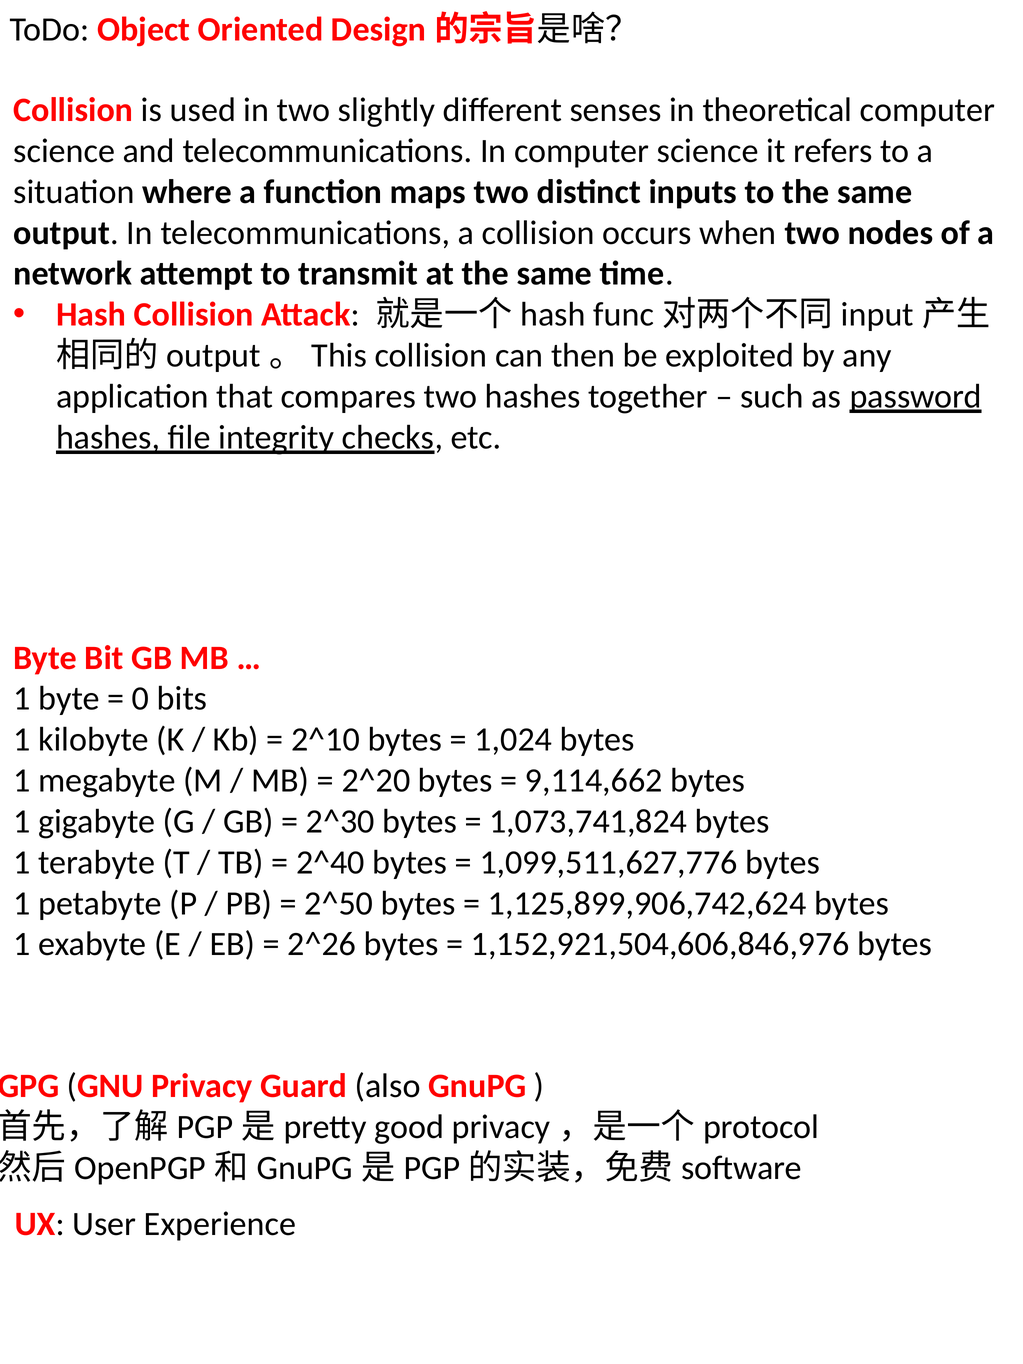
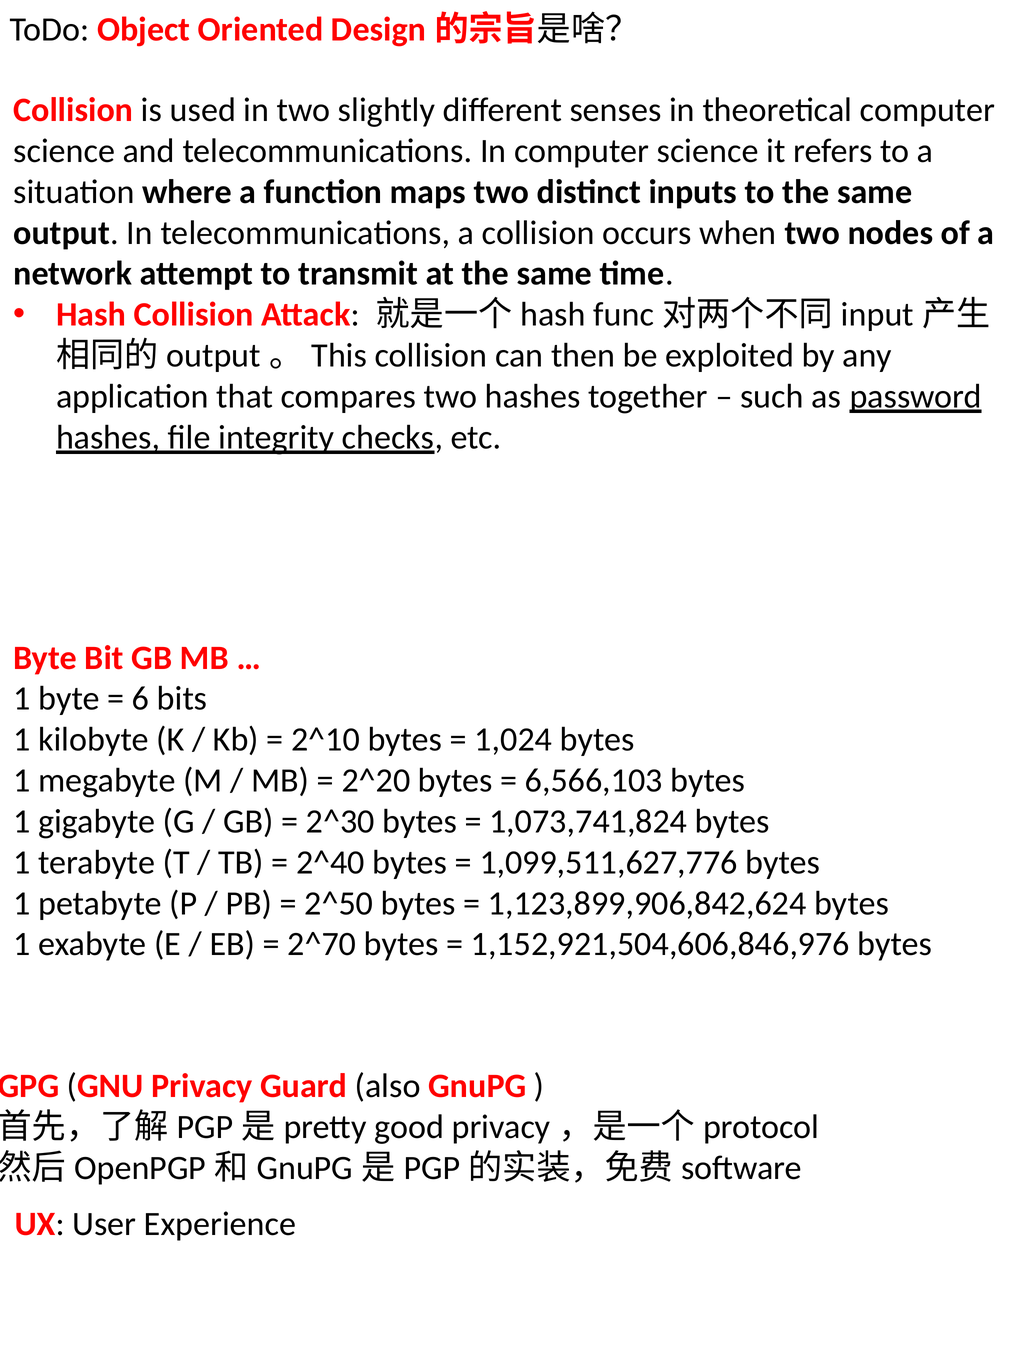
0: 0 -> 6
9,114,662: 9,114,662 -> 6,566,103
1,125,899,906,742,624: 1,125,899,906,742,624 -> 1,123,899,906,842,624
2^26: 2^26 -> 2^70
